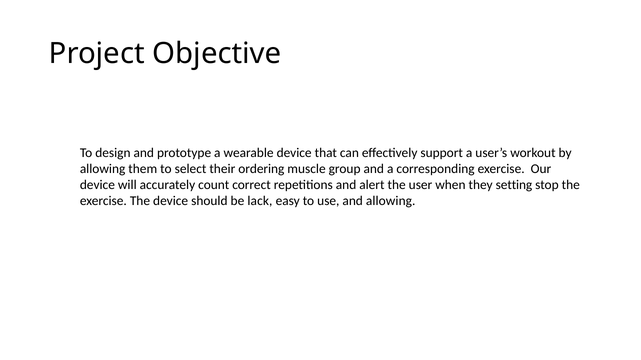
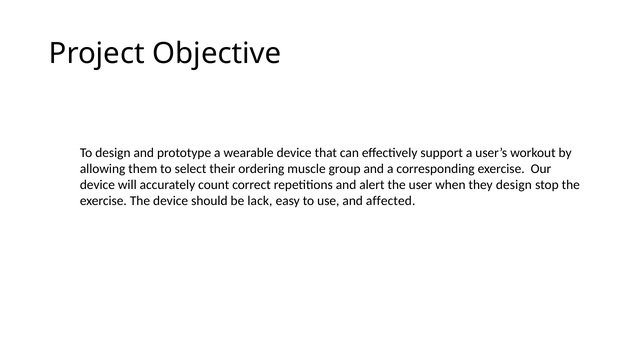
they setting: setting -> design
and allowing: allowing -> affected
